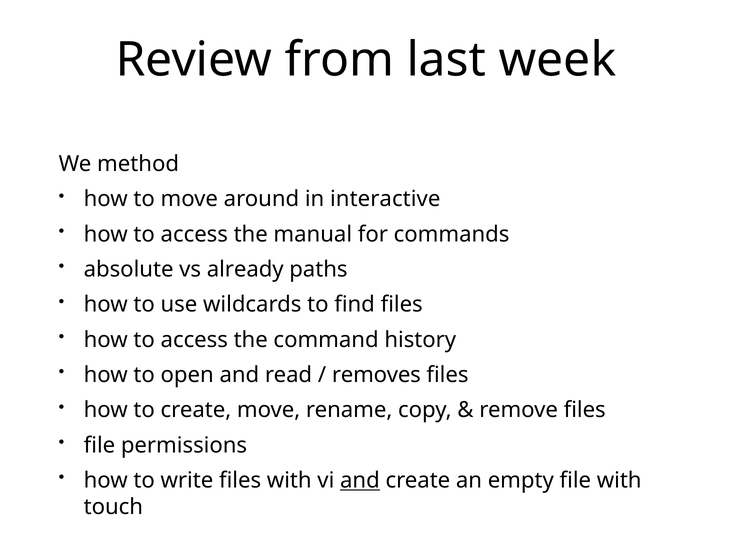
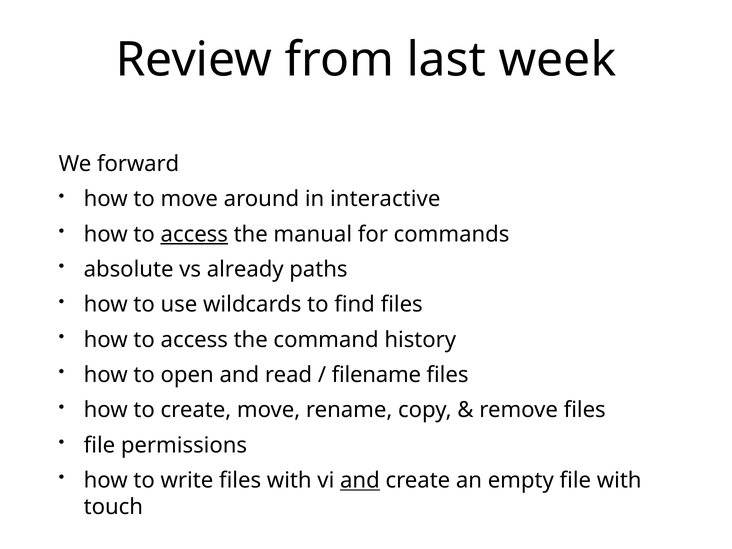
method: method -> forward
access at (194, 234) underline: none -> present
removes: removes -> filename
